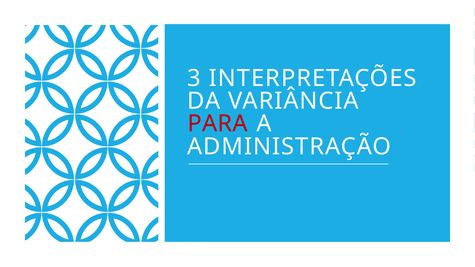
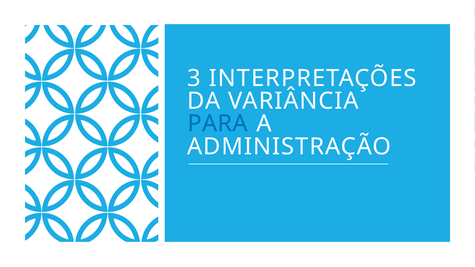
PARA colour: red -> blue
